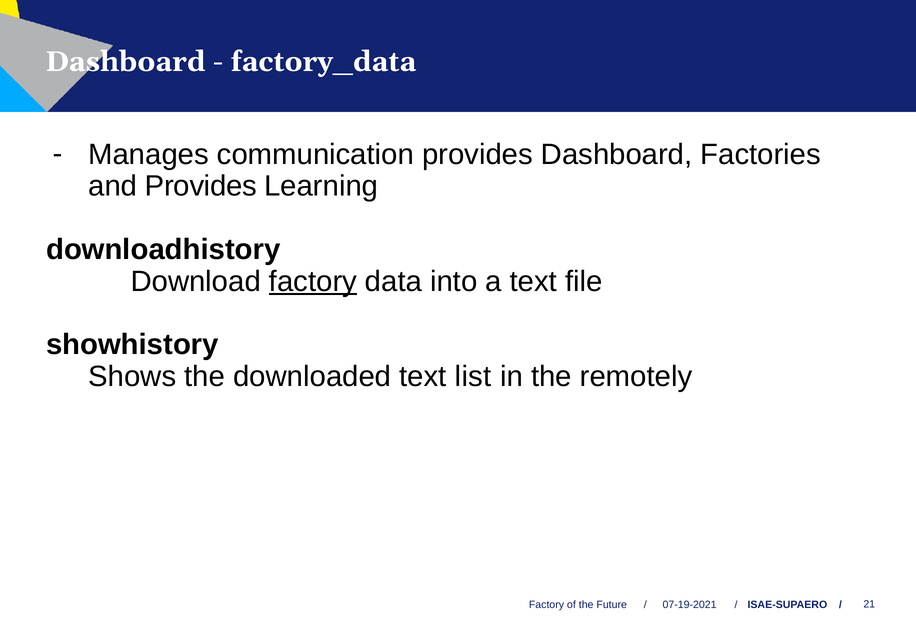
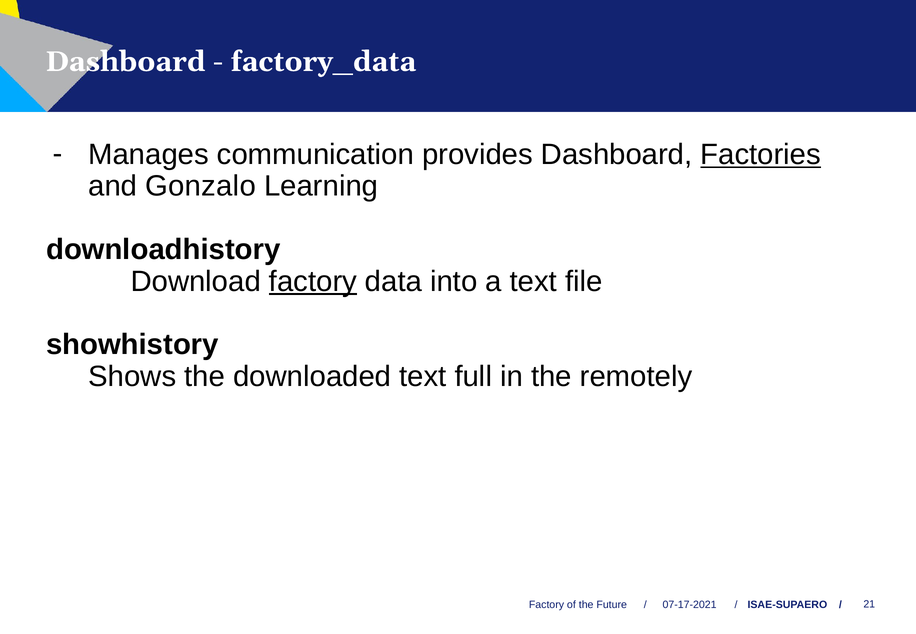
Factories underline: none -> present
and Provides: Provides -> Gonzalo
list: list -> full
07-19-2021: 07-19-2021 -> 07-17-2021
